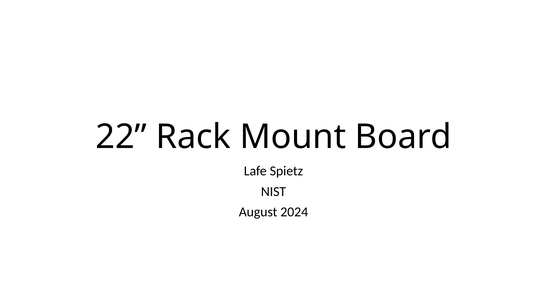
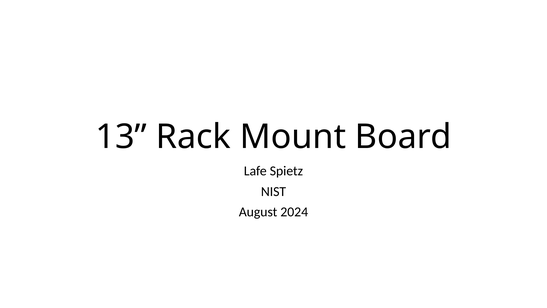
22: 22 -> 13
